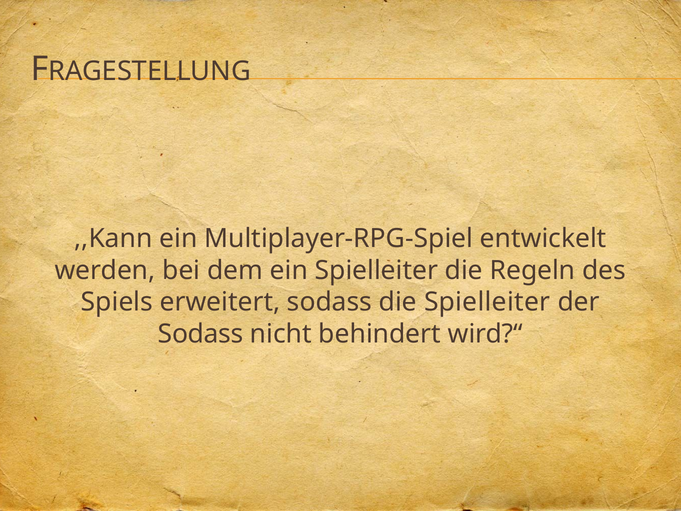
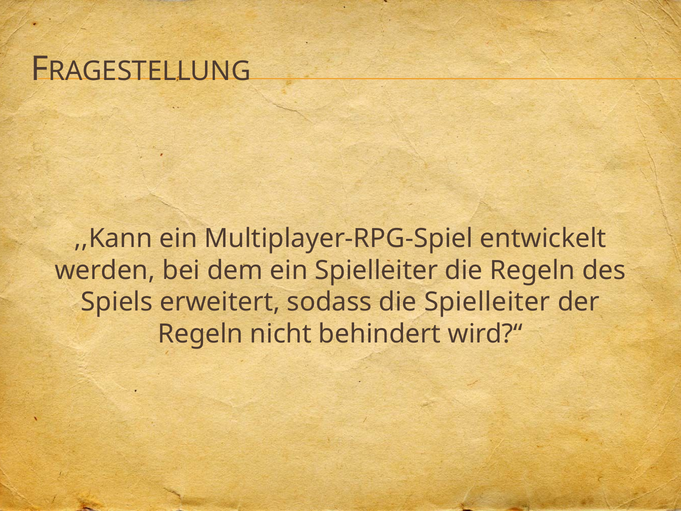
Sodass at (201, 334): Sodass -> Regeln
